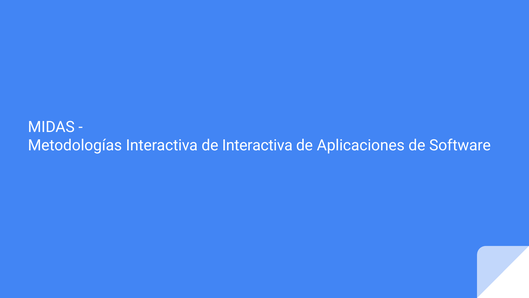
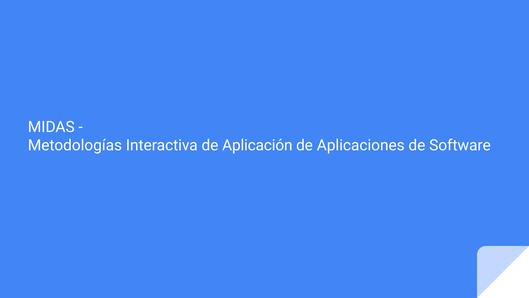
de Interactiva: Interactiva -> Aplicación
